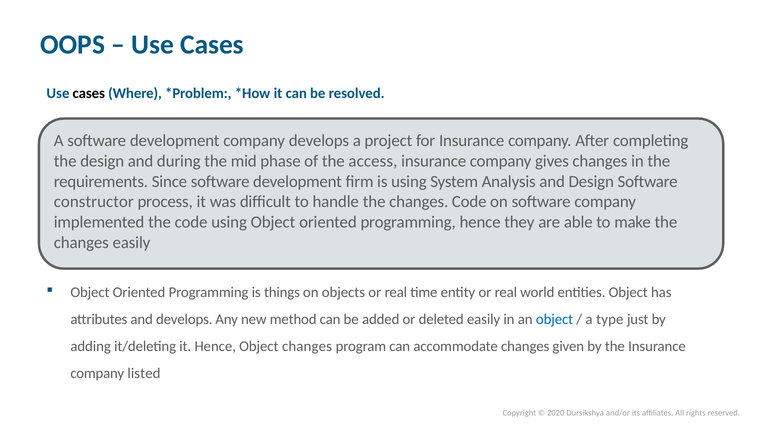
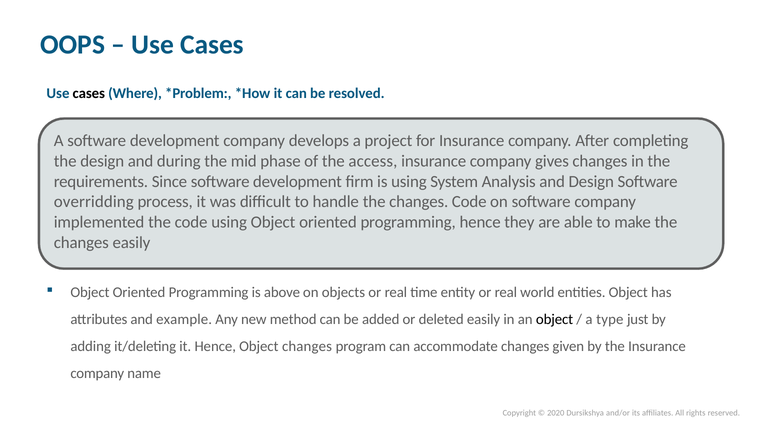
constructor: constructor -> overridding
things: things -> above
and develops: develops -> example
object at (555, 319) colour: blue -> black
listed: listed -> name
